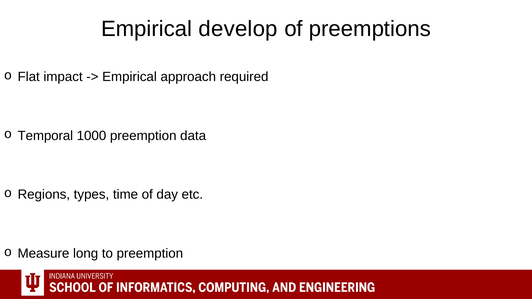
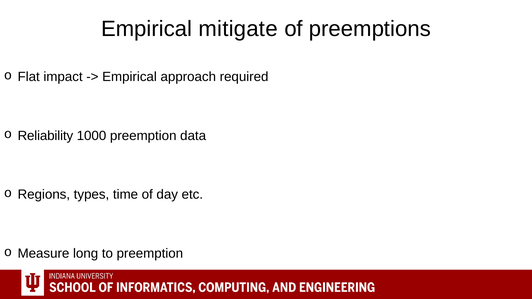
develop: develop -> mitigate
Temporal: Temporal -> Reliability
